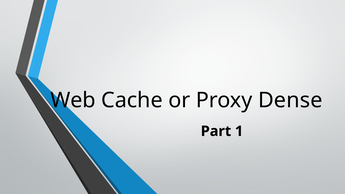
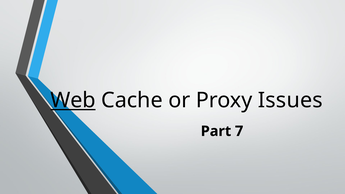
Web underline: none -> present
Dense: Dense -> Issues
1: 1 -> 7
